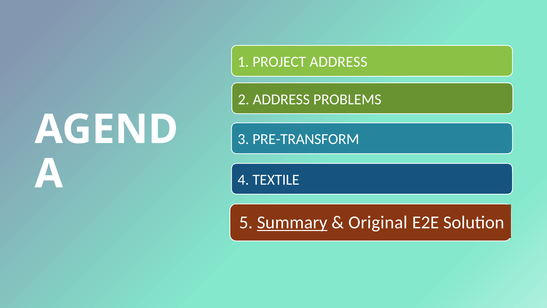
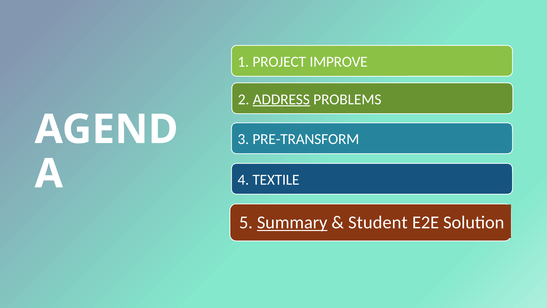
PROJECT ADDRESS: ADDRESS -> IMPROVE
ADDRESS at (281, 99) underline: none -> present
Original: Original -> Student
